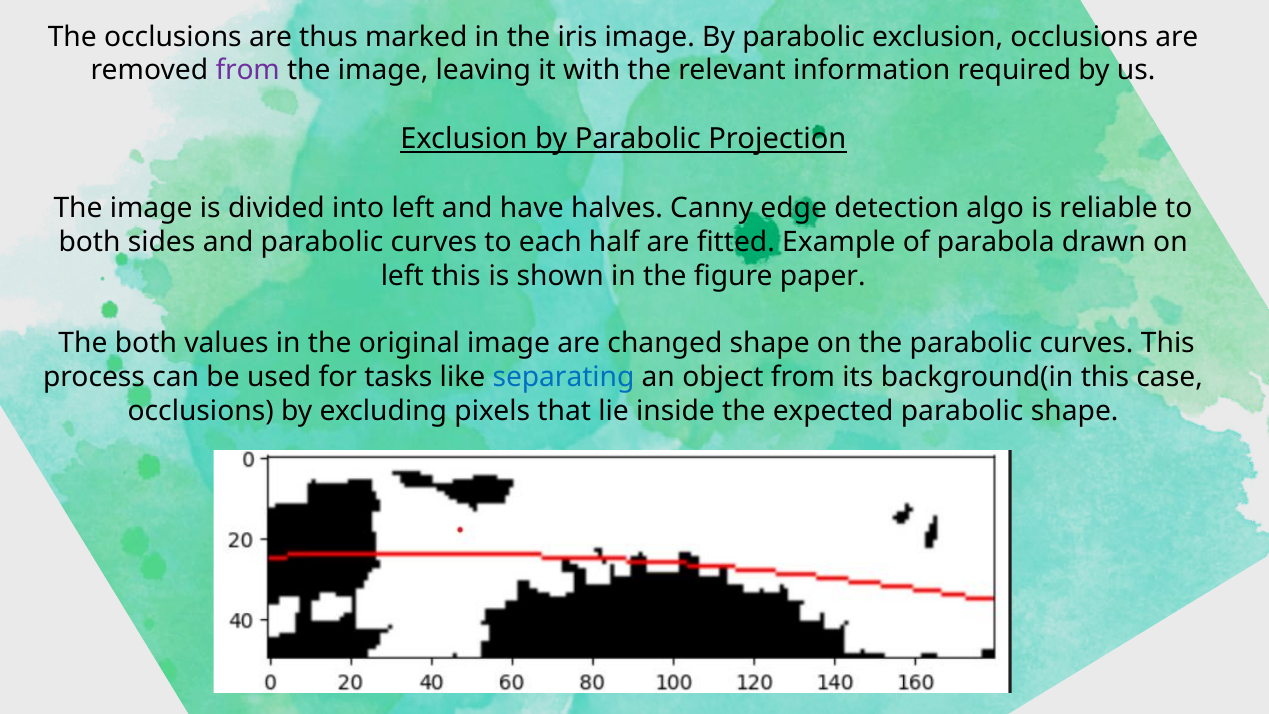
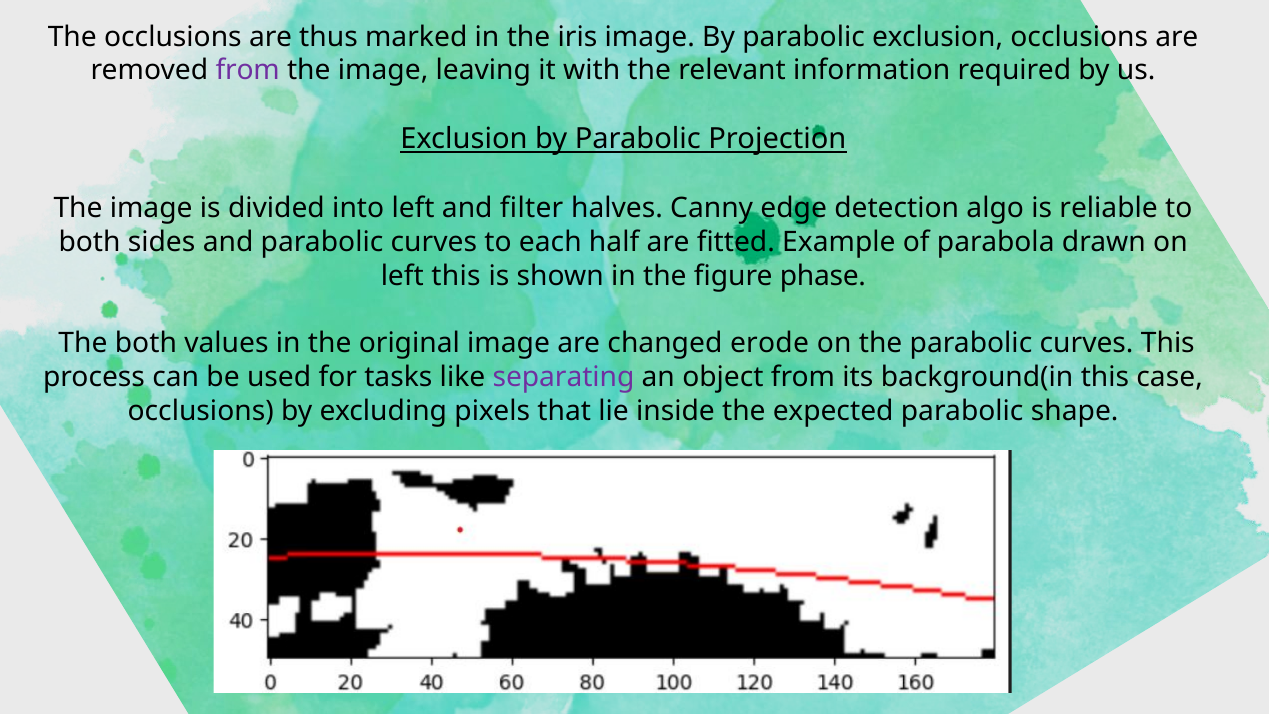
have: have -> filter
paper: paper -> phase
changed shape: shape -> erode
separating colour: blue -> purple
